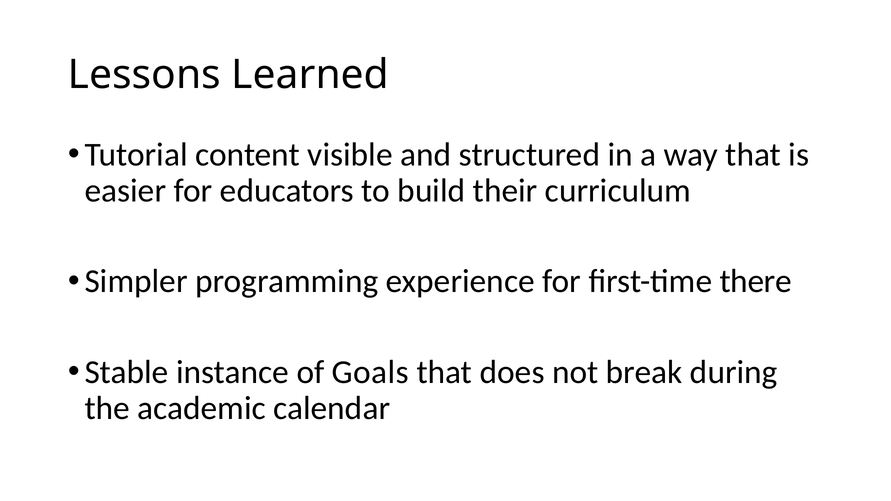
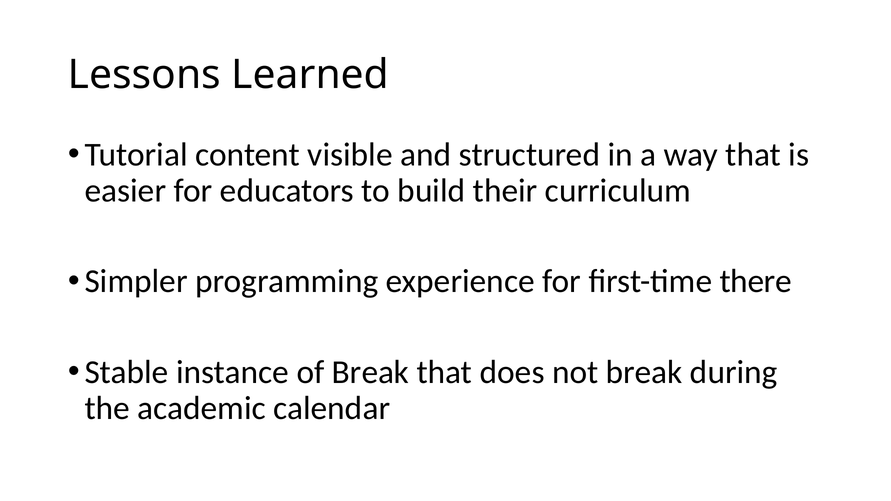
of Goals: Goals -> Break
